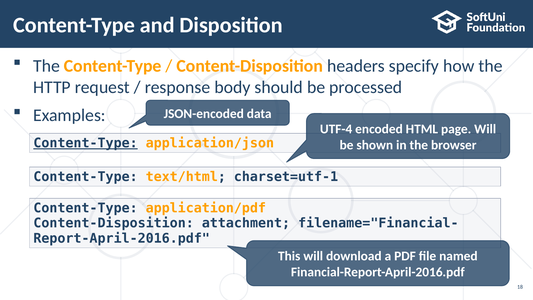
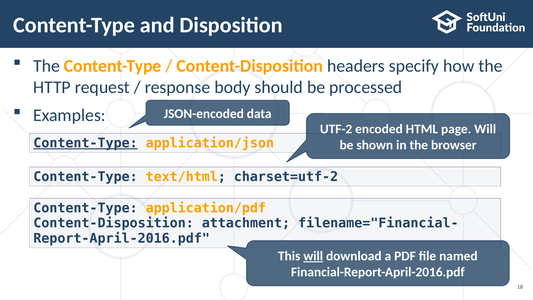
UTF-4: UTF-4 -> UTF-2
charset=utf-1: charset=utf-1 -> charset=utf-2
will at (313, 256) underline: none -> present
